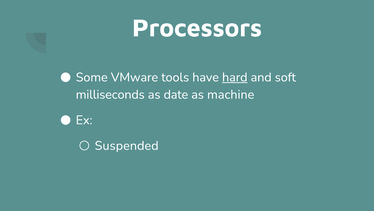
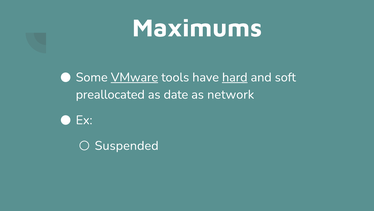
Processors: Processors -> Maximums
VMware underline: none -> present
milliseconds: milliseconds -> preallocated
machine: machine -> network
